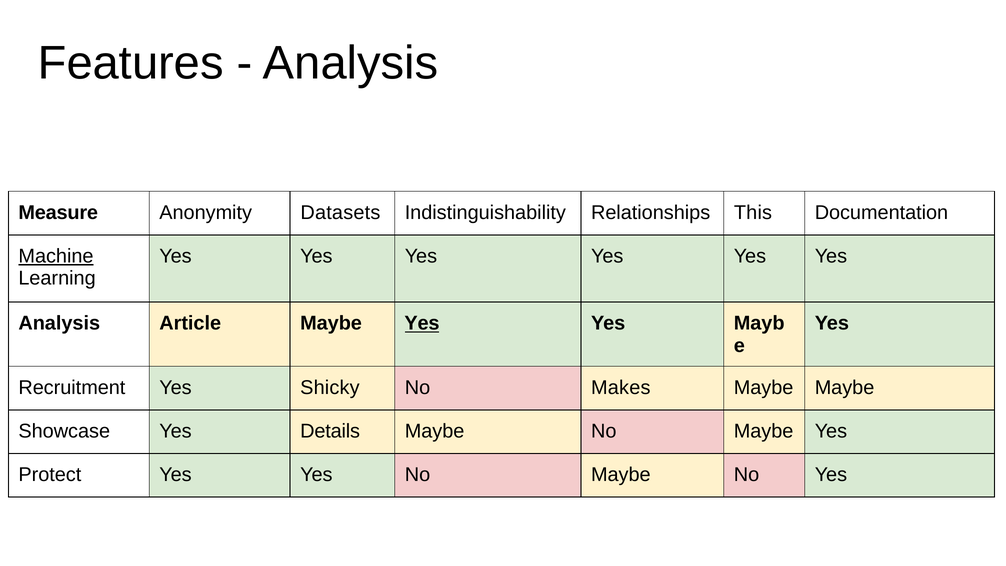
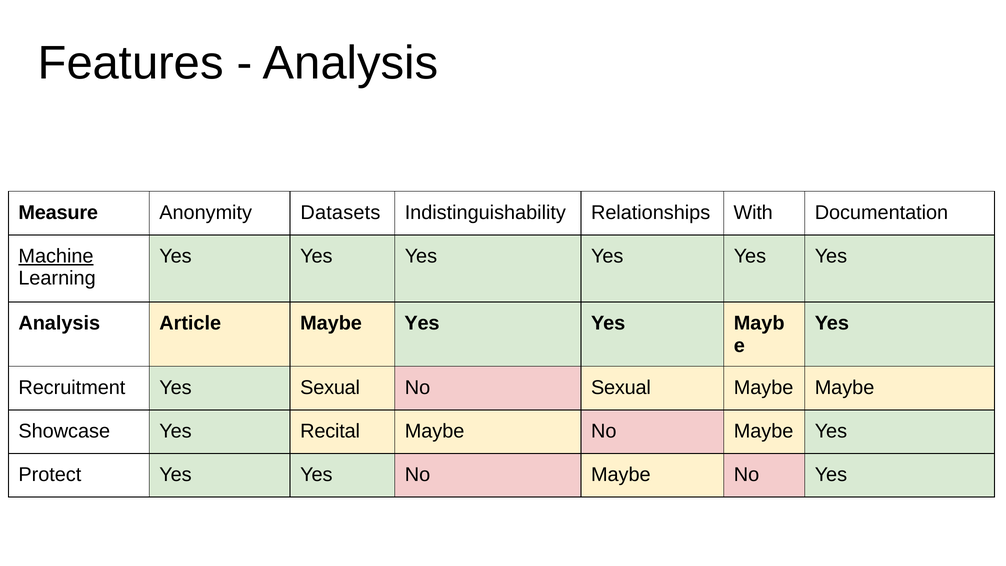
This: This -> With
Yes at (422, 323) underline: present -> none
Yes Shicky: Shicky -> Sexual
No Makes: Makes -> Sexual
Details: Details -> Recital
